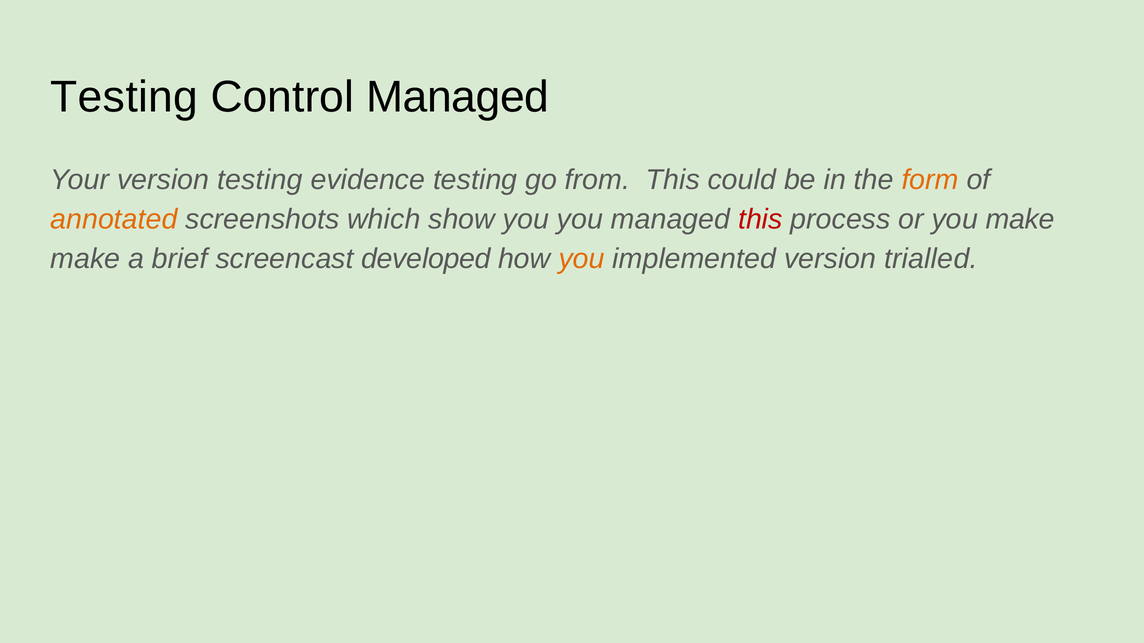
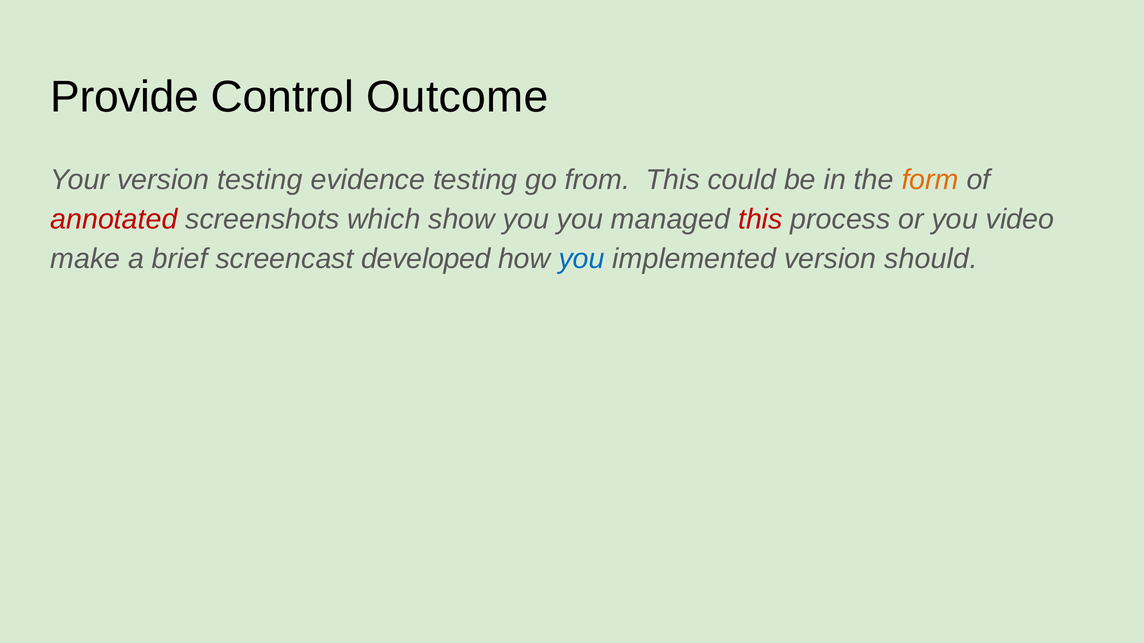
Testing at (124, 97): Testing -> Provide
Control Managed: Managed -> Outcome
annotated colour: orange -> red
you make: make -> video
you at (582, 259) colour: orange -> blue
trialled: trialled -> should
